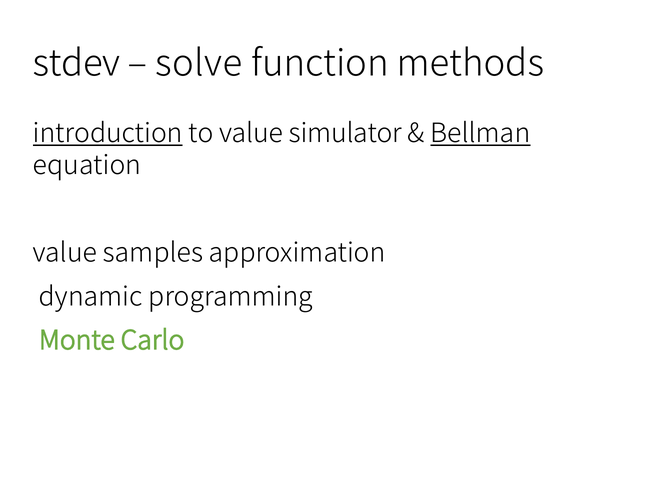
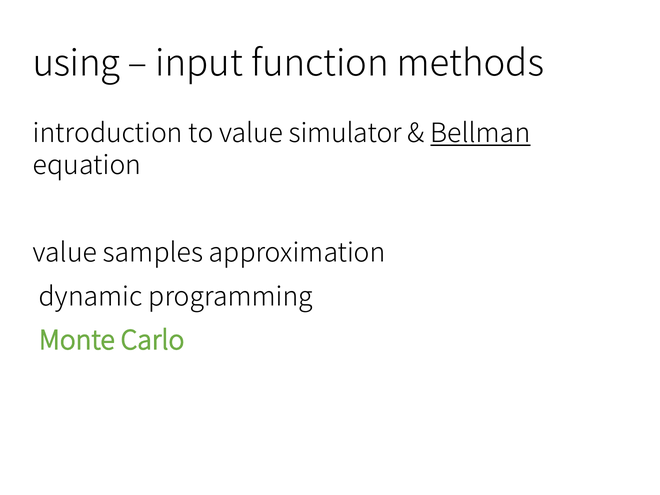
stdev: stdev -> using
solve: solve -> input
introduction underline: present -> none
